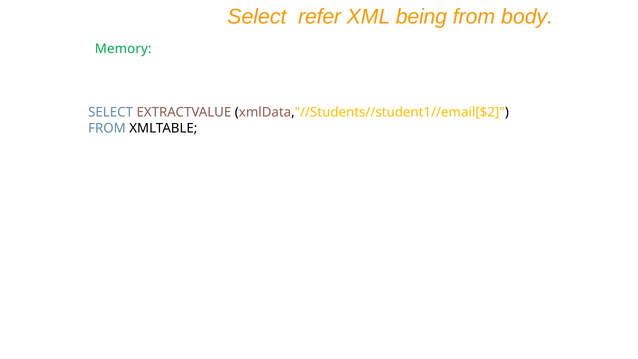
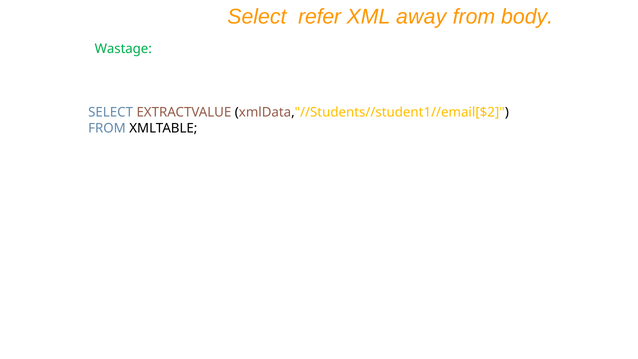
being: being -> away
Memory: Memory -> Wastage
